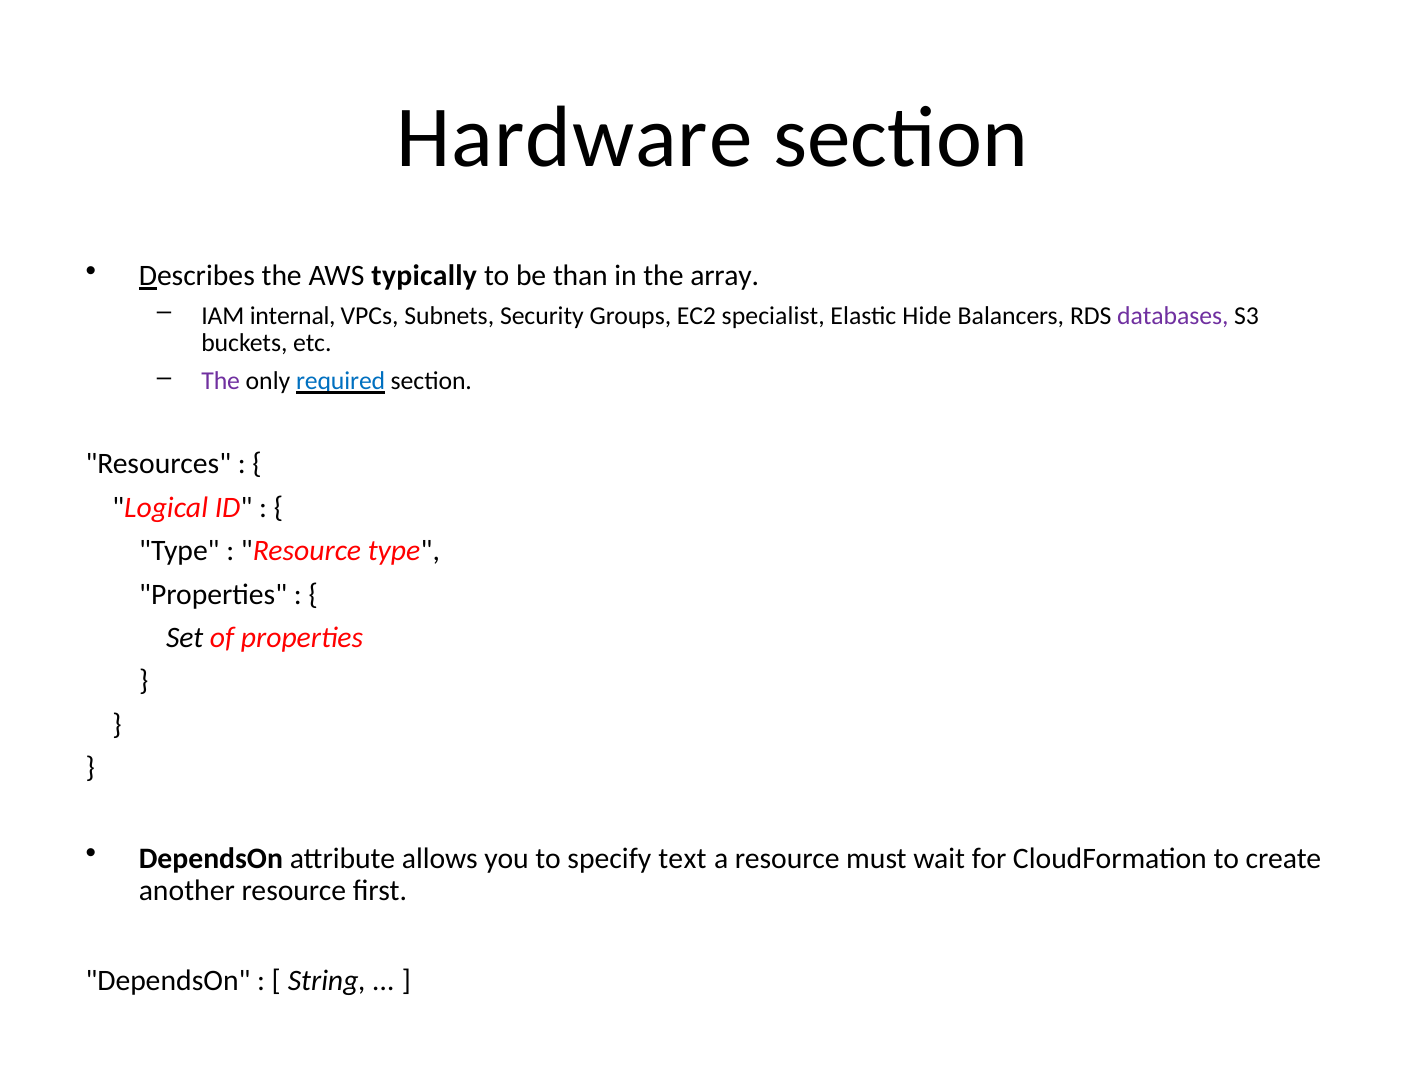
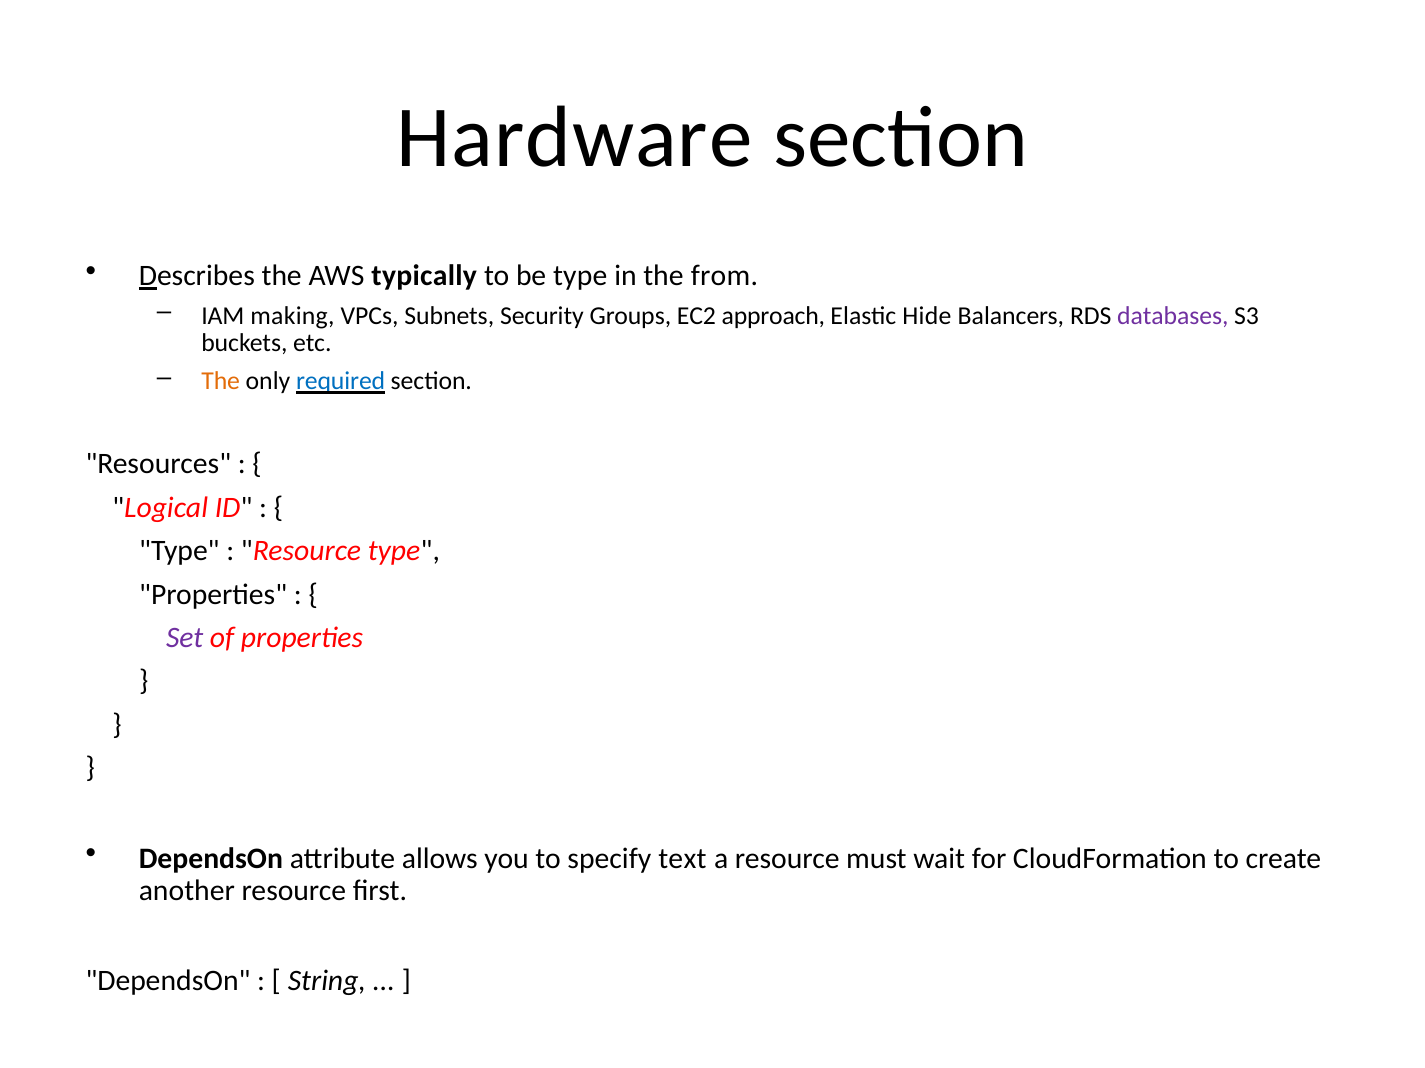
be than: than -> type
array: array -> from
internal: internal -> making
specialist: specialist -> approach
The at (221, 381) colour: purple -> orange
Set colour: black -> purple
